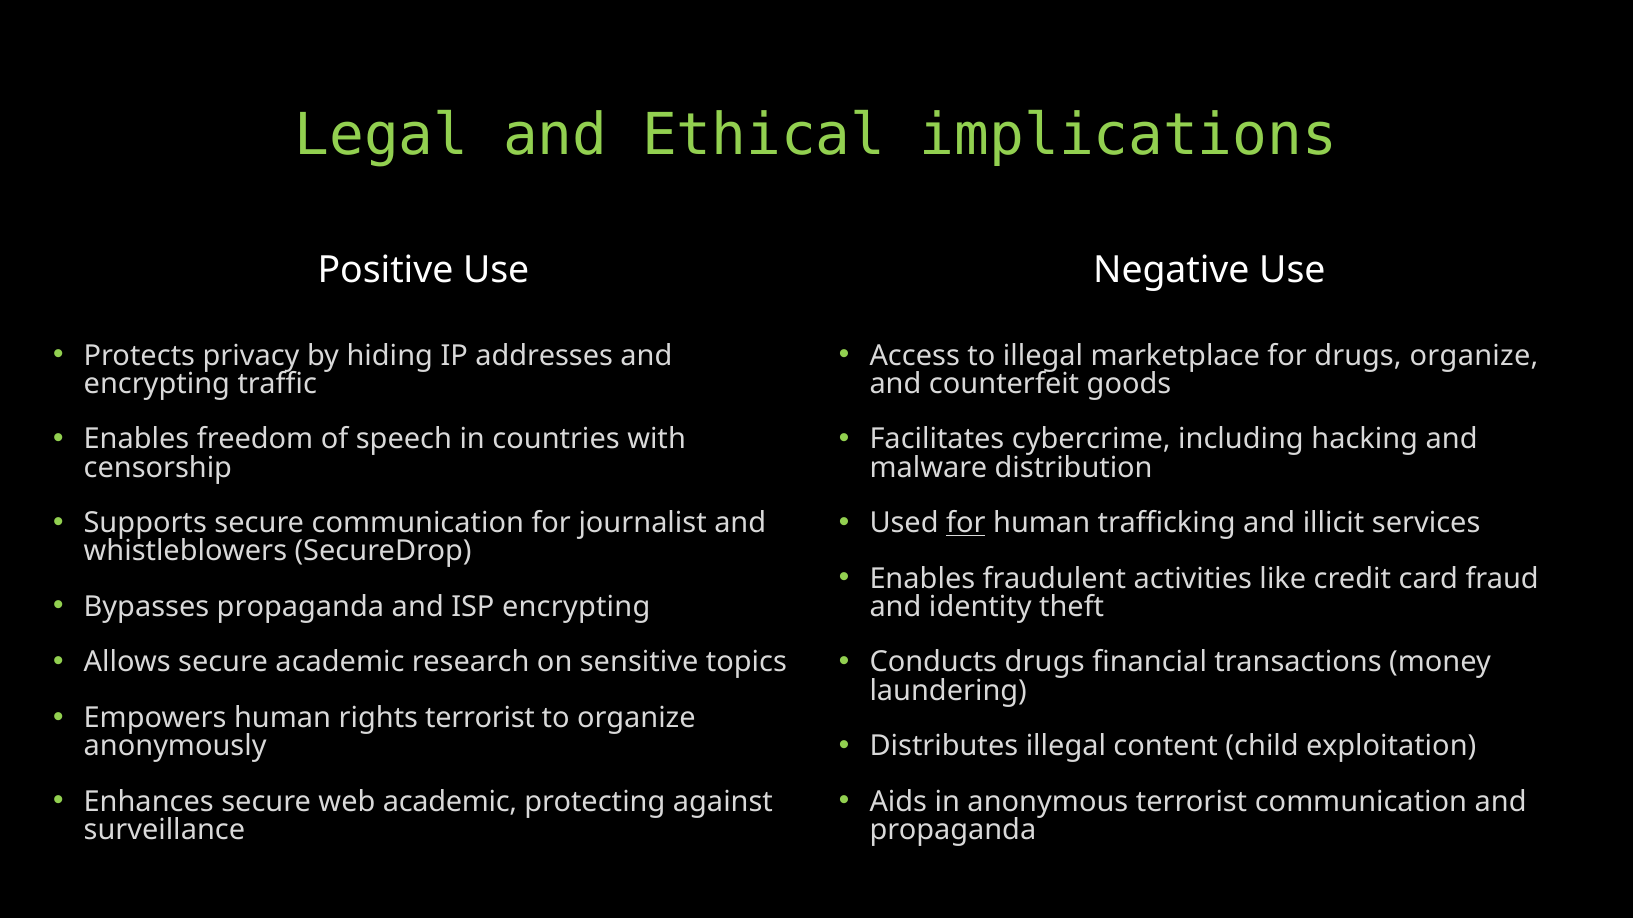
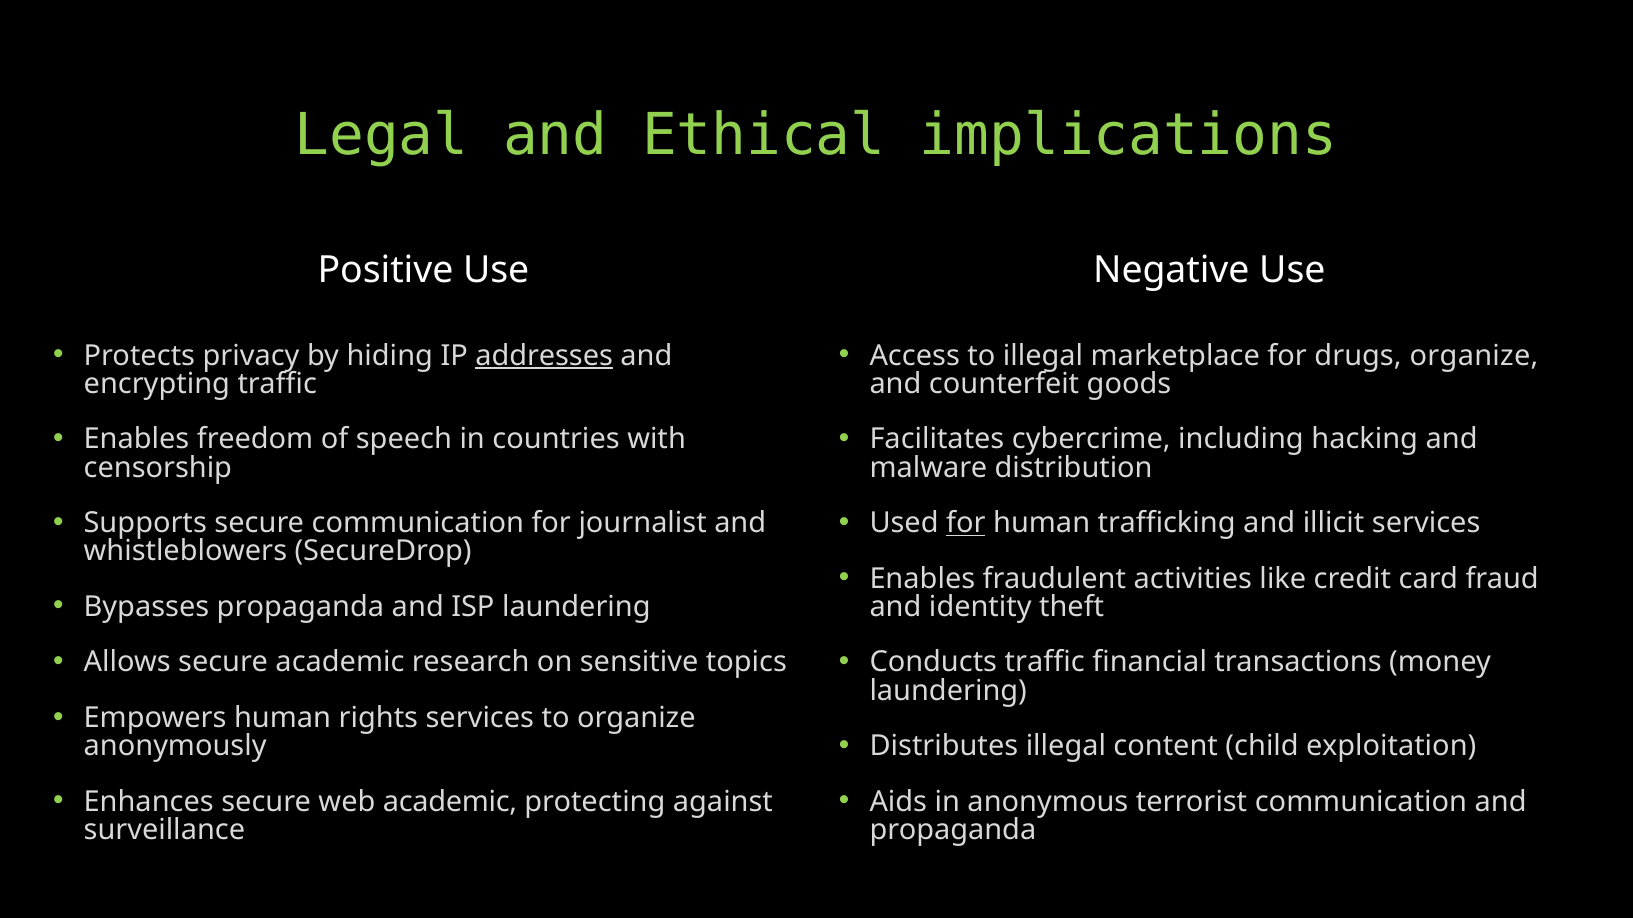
addresses underline: none -> present
ISP encrypting: encrypting -> laundering
Conducts drugs: drugs -> traffic
rights terrorist: terrorist -> services
